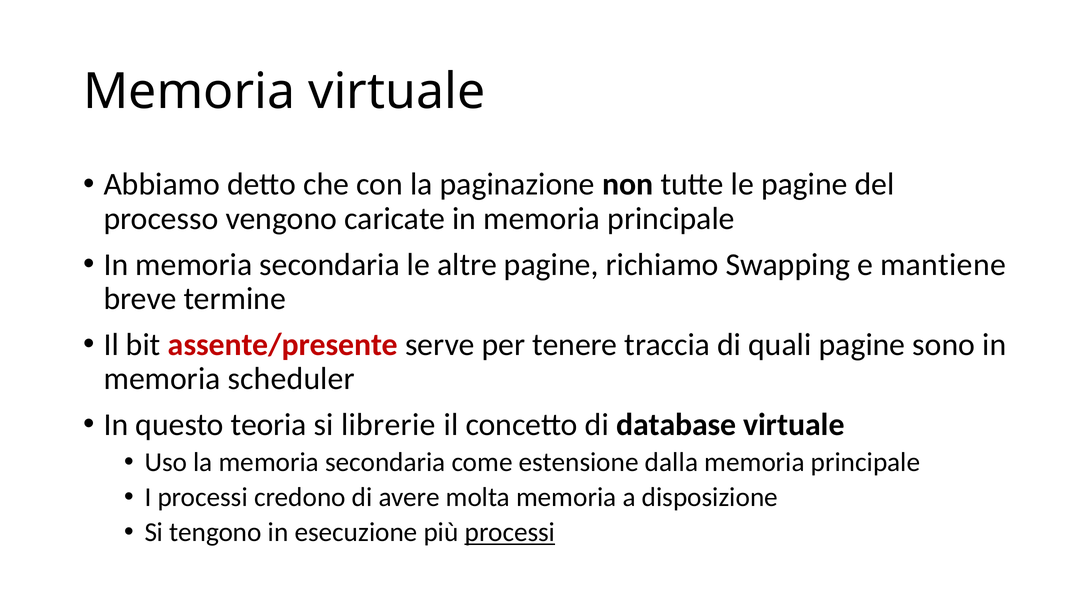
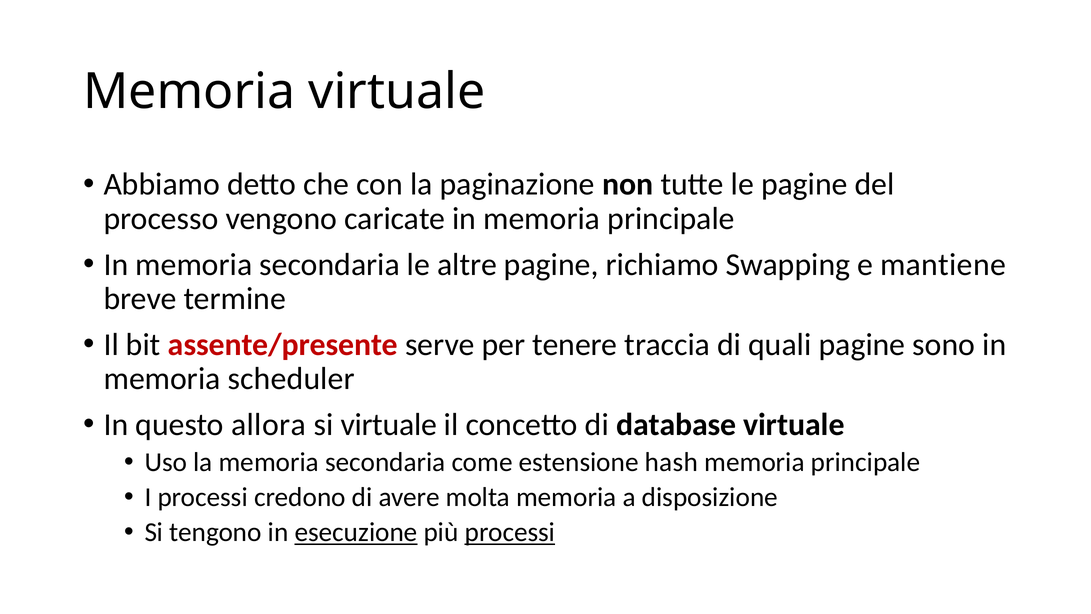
teoria: teoria -> allora
si librerie: librerie -> virtuale
dalla: dalla -> hash
esecuzione underline: none -> present
